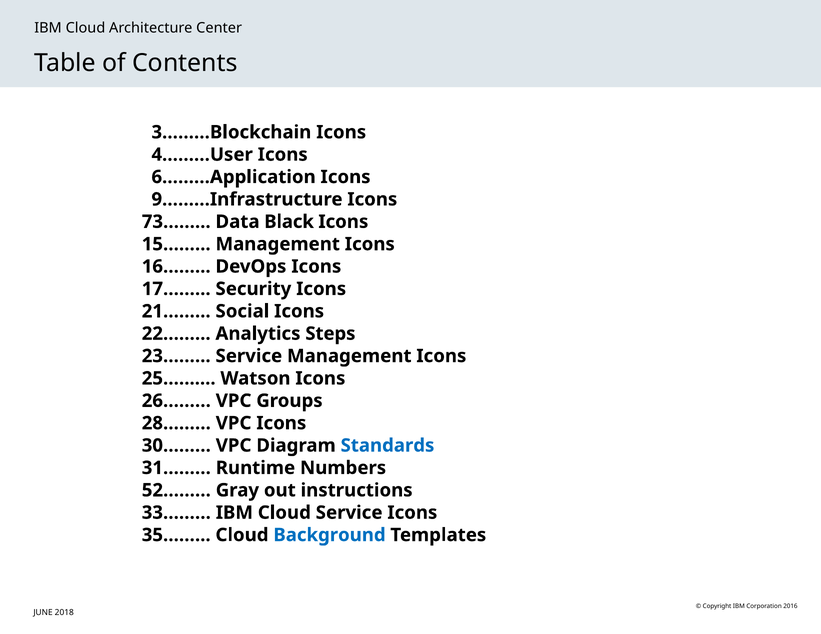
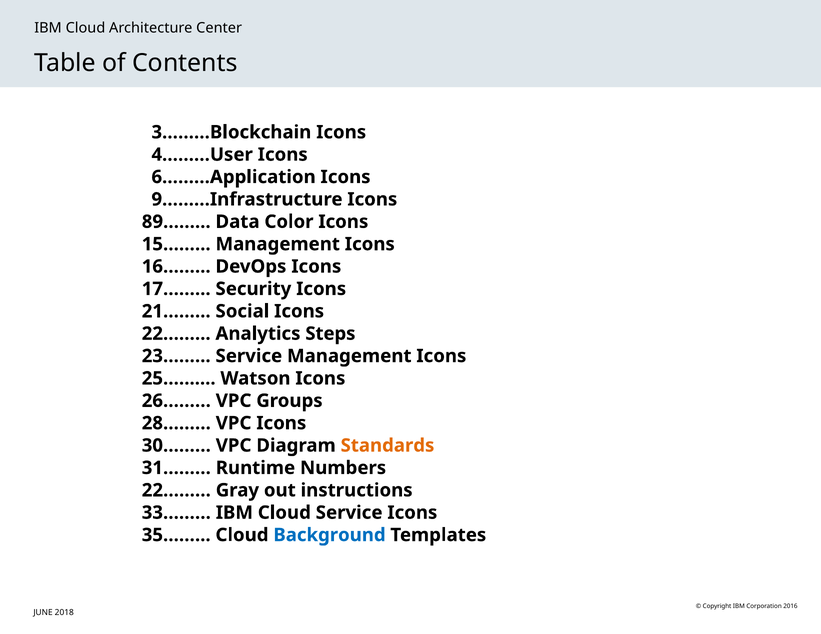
73……: 73…… -> 89……
Black: Black -> Color
Standards colour: blue -> orange
52………: 52……… -> 22………
